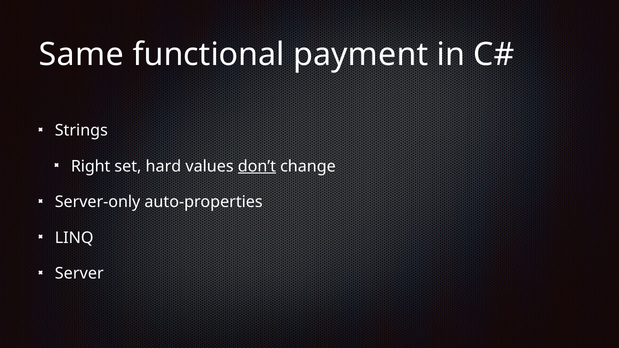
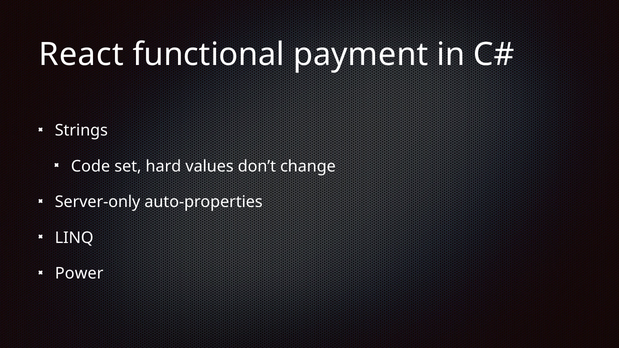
Same: Same -> React
Right: Right -> Code
don’t underline: present -> none
Server: Server -> Power
